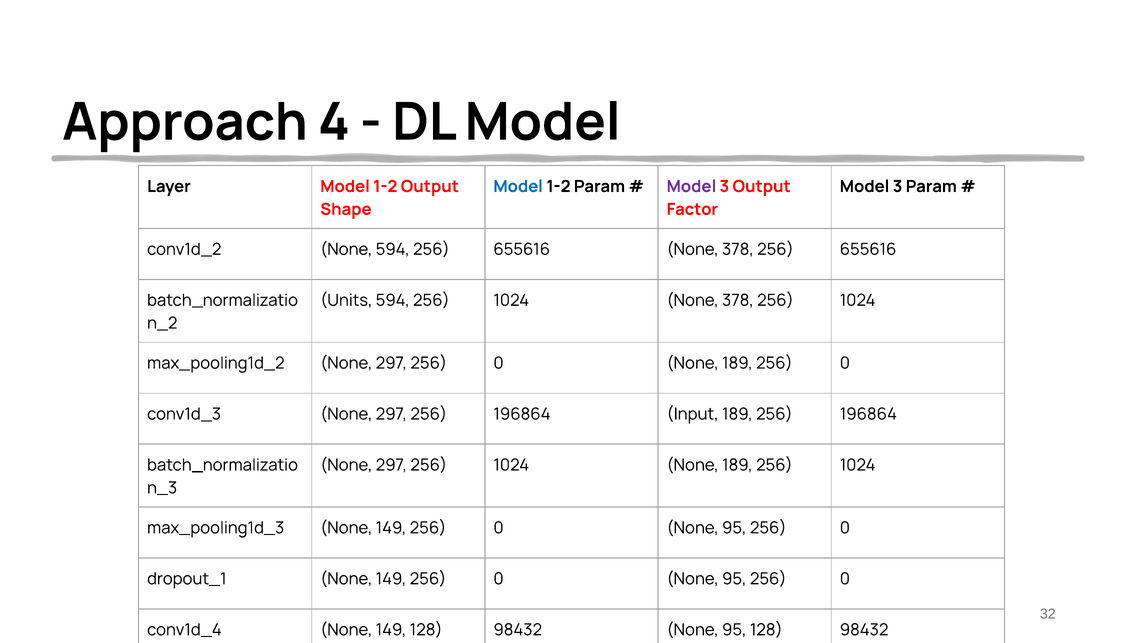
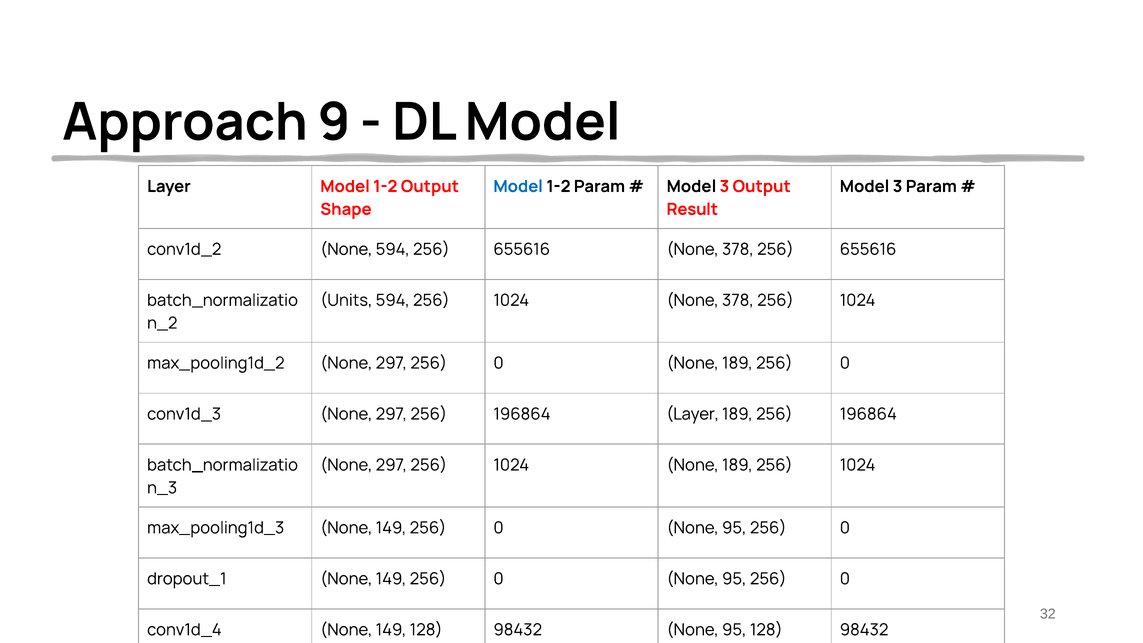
4: 4 -> 9
Model at (691, 186) colour: purple -> black
Factor: Factor -> Result
196864 Input: Input -> Layer
